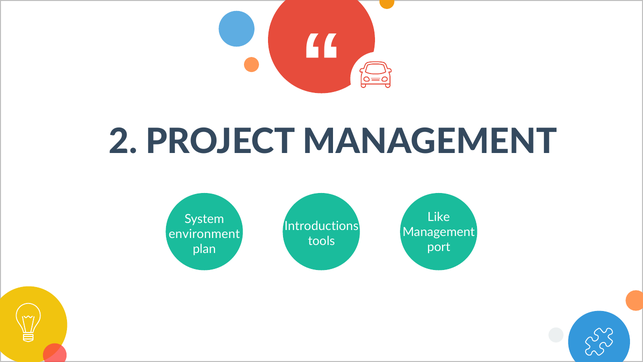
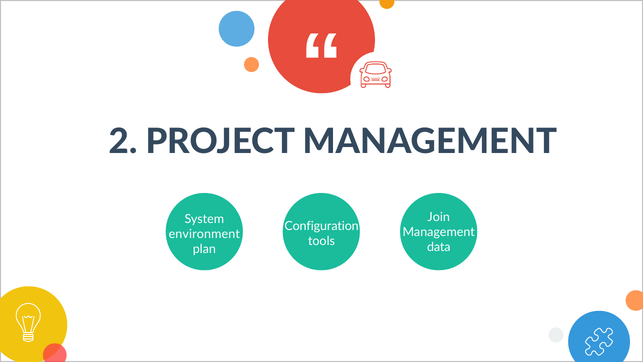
Like: Like -> Join
Introductions: Introductions -> Configuration
port: port -> data
